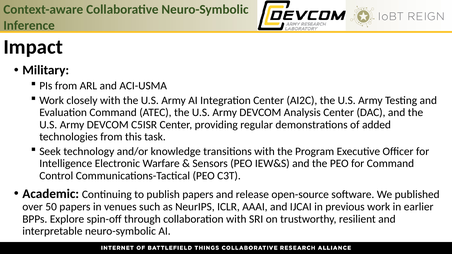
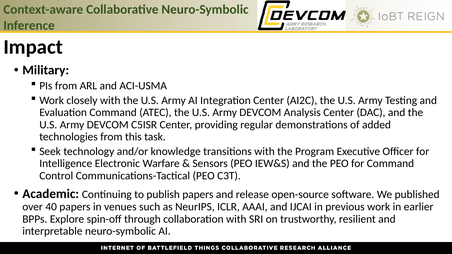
50: 50 -> 40
